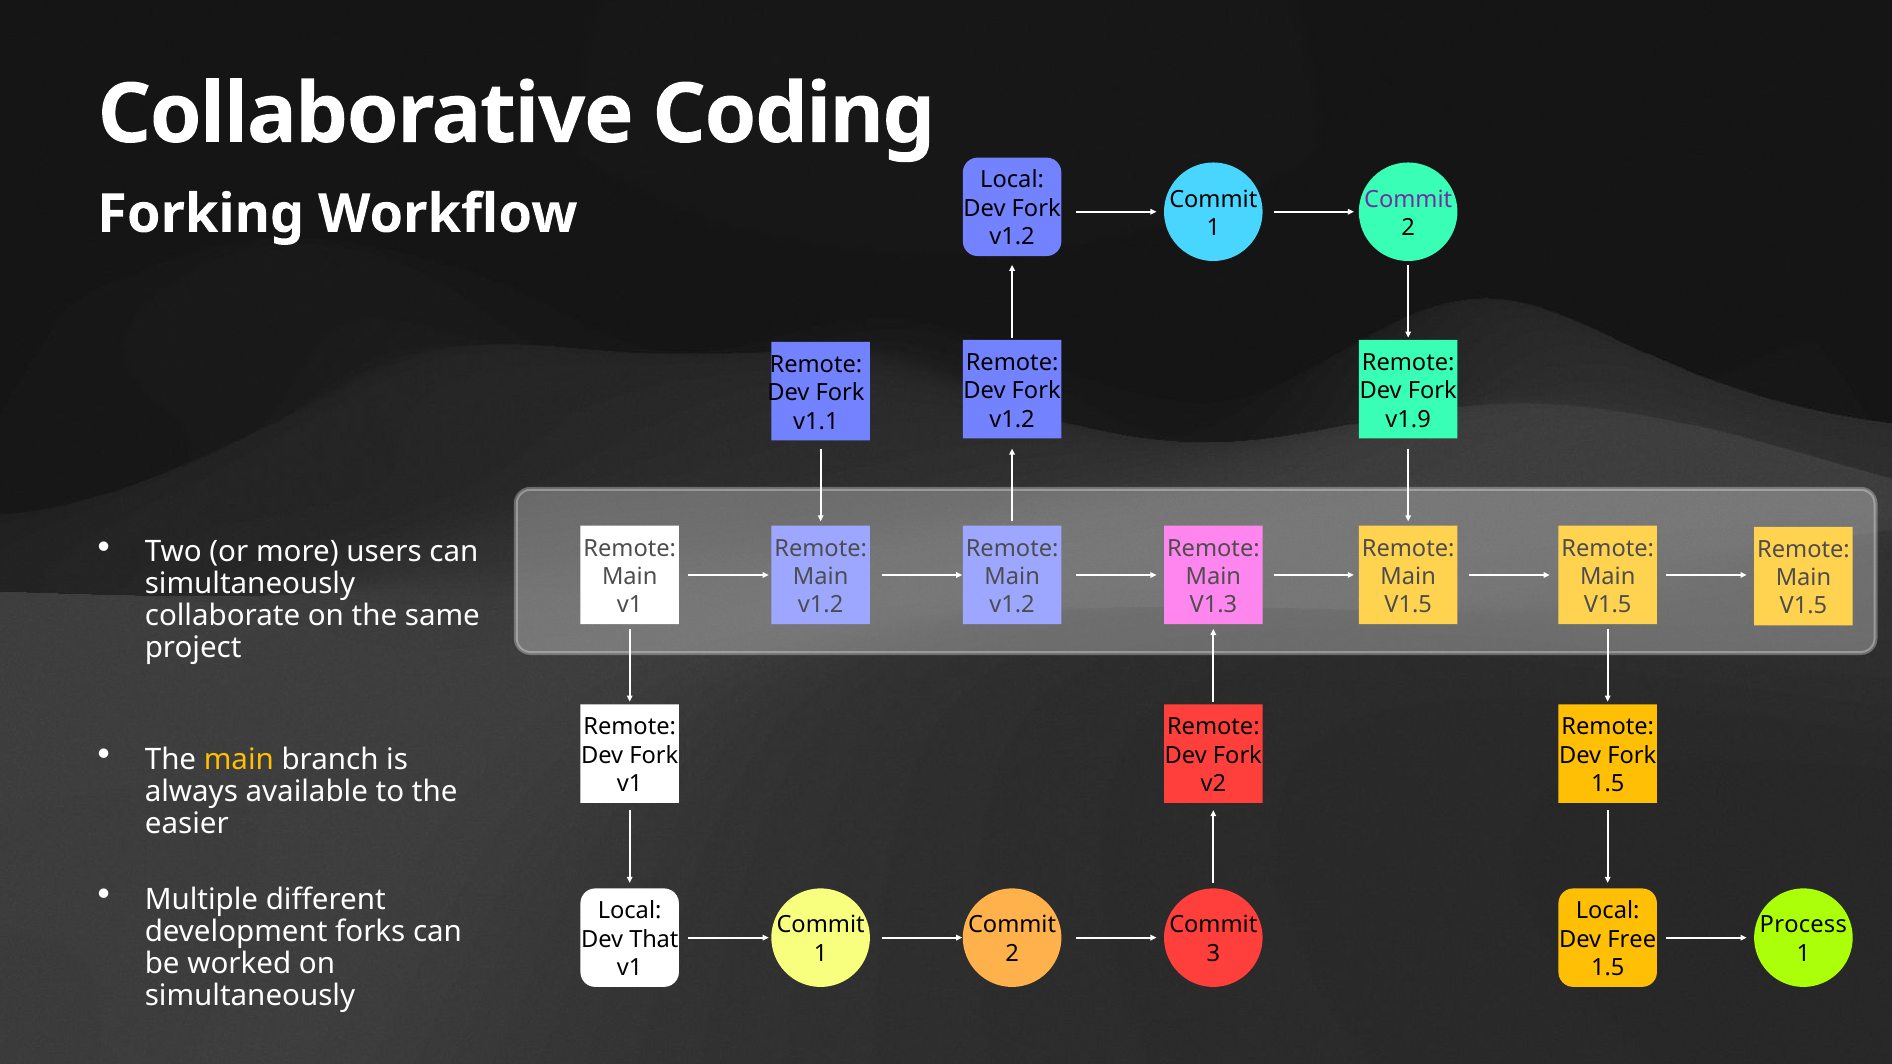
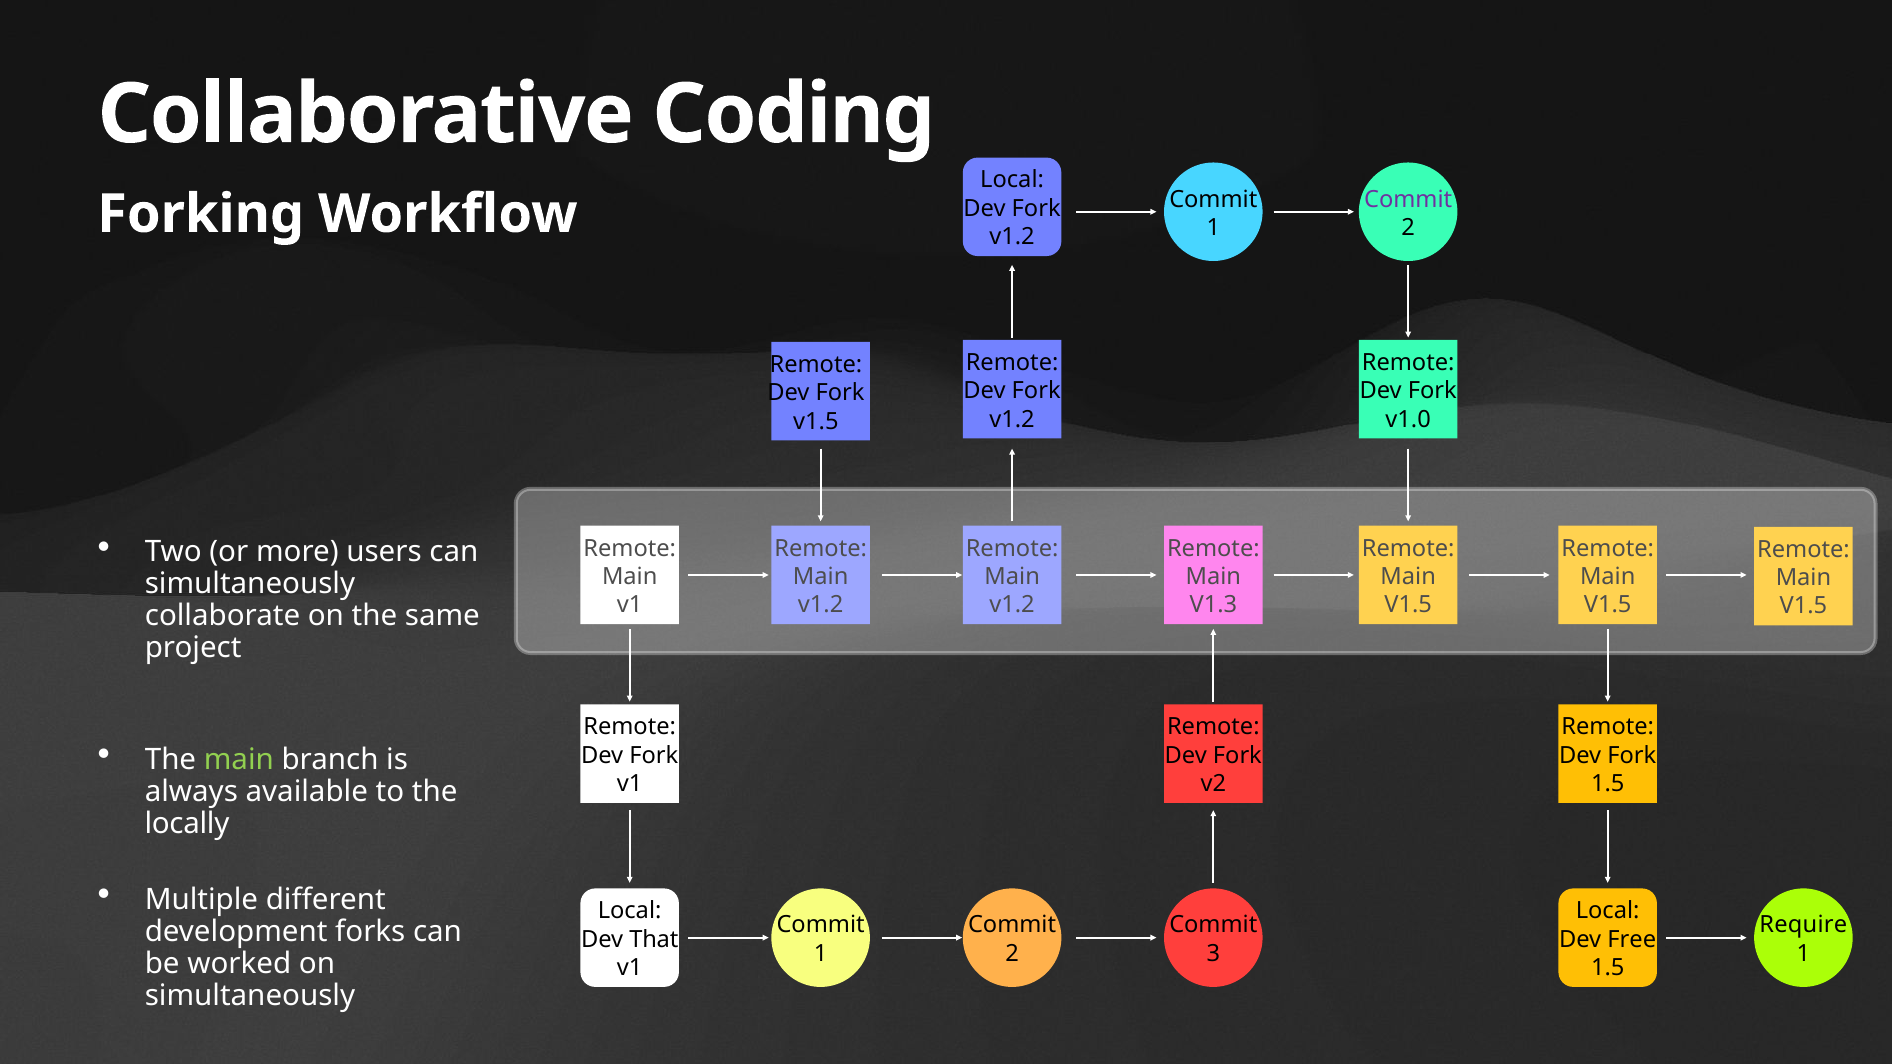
v1.9: v1.9 -> v1.0
v1.1 at (816, 421): v1.1 -> v1.5
main at (239, 760) colour: yellow -> light green
easier: easier -> locally
Process: Process -> Require
